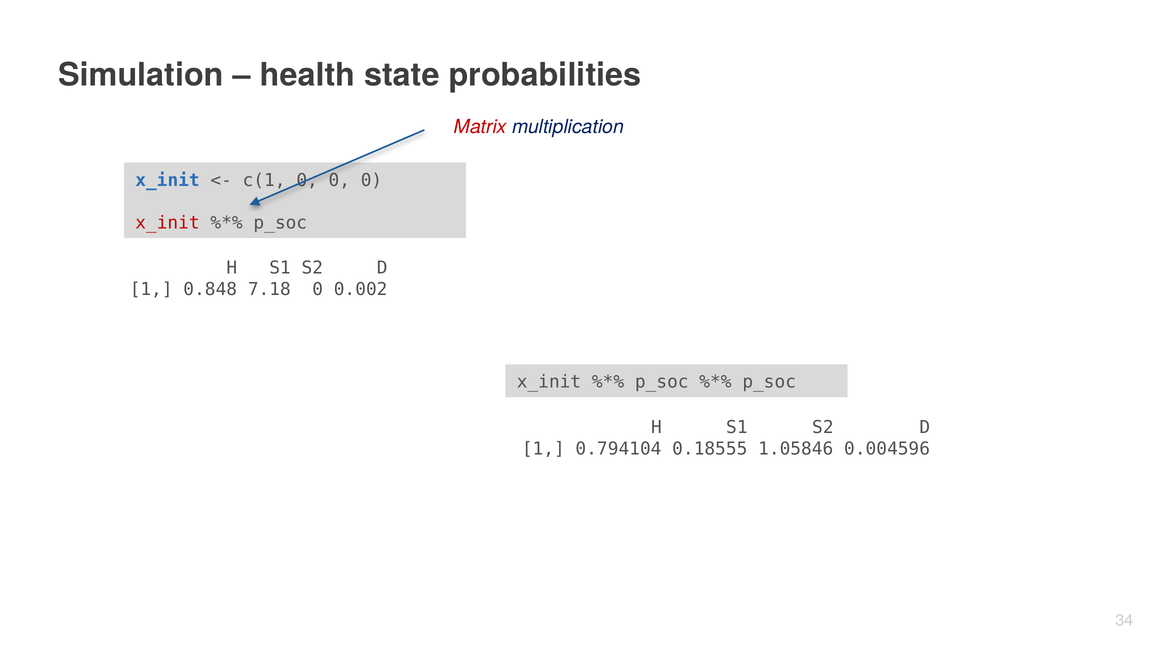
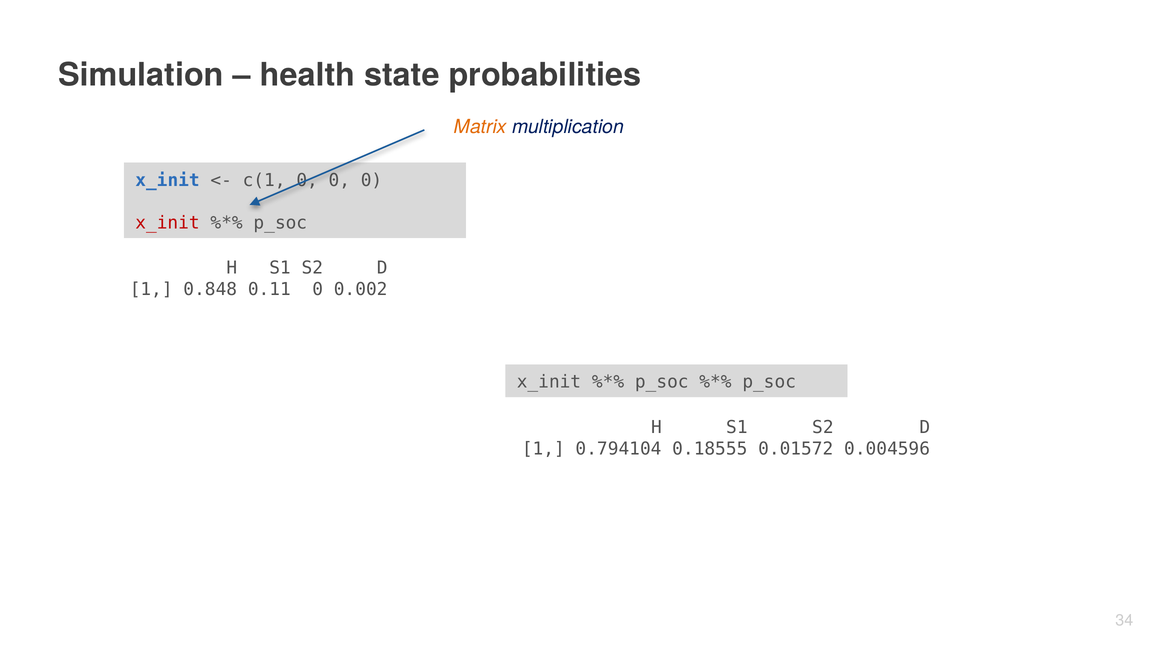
Matrix colour: red -> orange
7.18: 7.18 -> 0.11
1.05846: 1.05846 -> 0.01572
